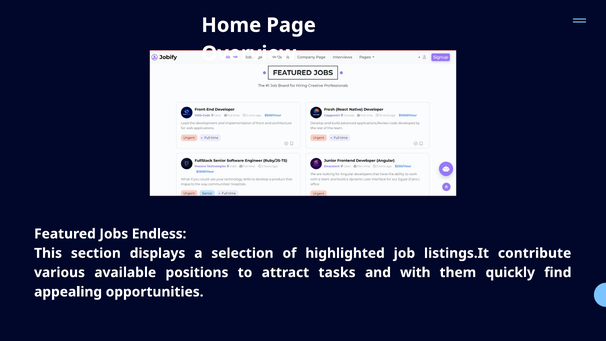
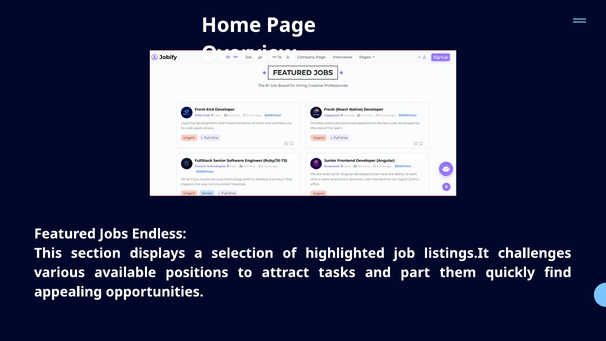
contribute: contribute -> challenges
with: with -> part
